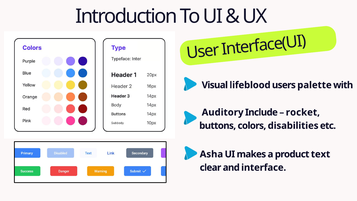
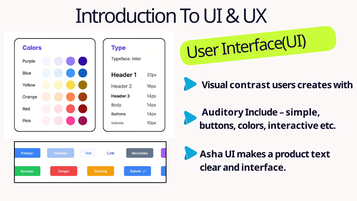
lifeblood: lifeblood -> contrast
palette: palette -> creates
rocket: rocket -> simple
disabilities: disabilities -> interactive
